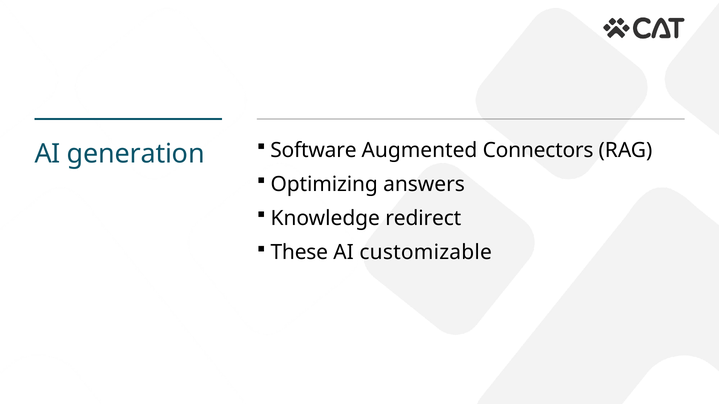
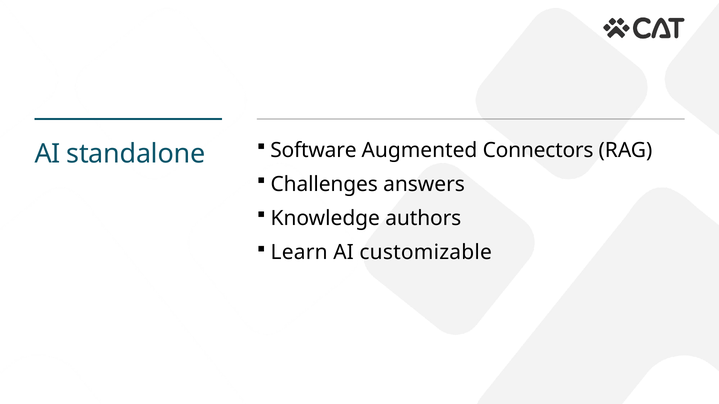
generation: generation -> standalone
Optimizing: Optimizing -> Challenges
redirect: redirect -> authors
These: These -> Learn
